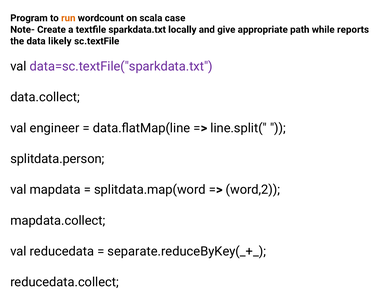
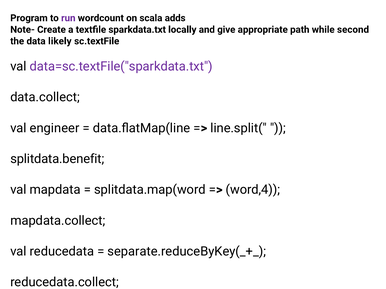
run colour: orange -> purple
case: case -> adds
reports: reports -> second
splitdata.person: splitdata.person -> splitdata.benefit
word,2: word,2 -> word,4
